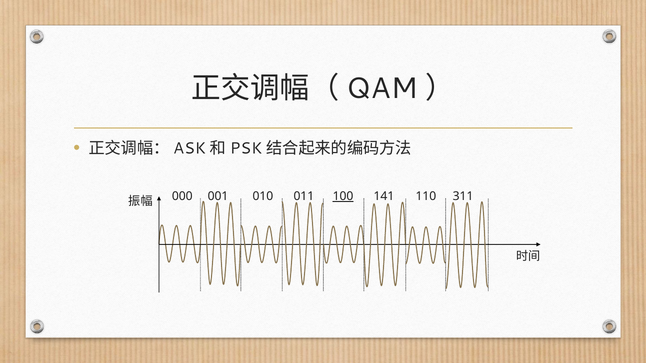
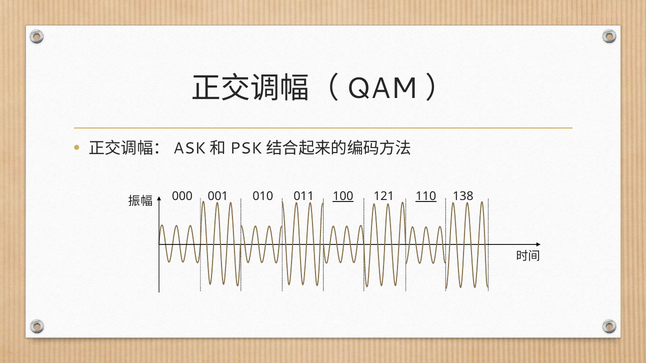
141: 141 -> 121
110 underline: none -> present
311: 311 -> 138
